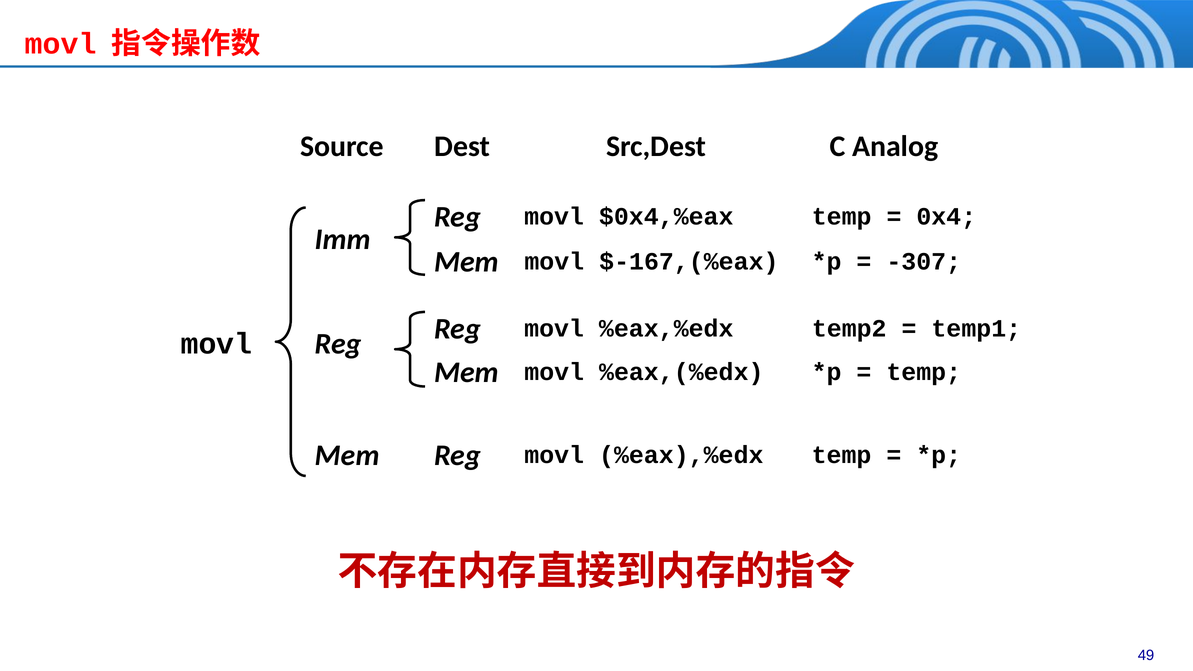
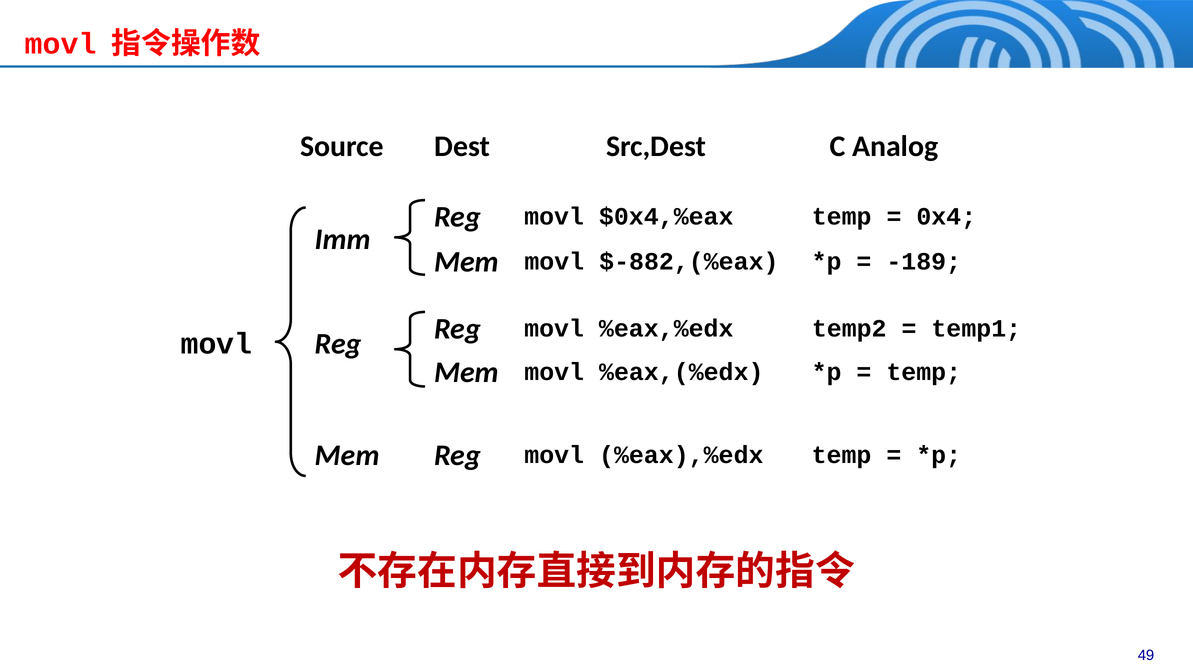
$-167,(%eax: $-167,(%eax -> $-882,(%eax
-307: -307 -> -189
